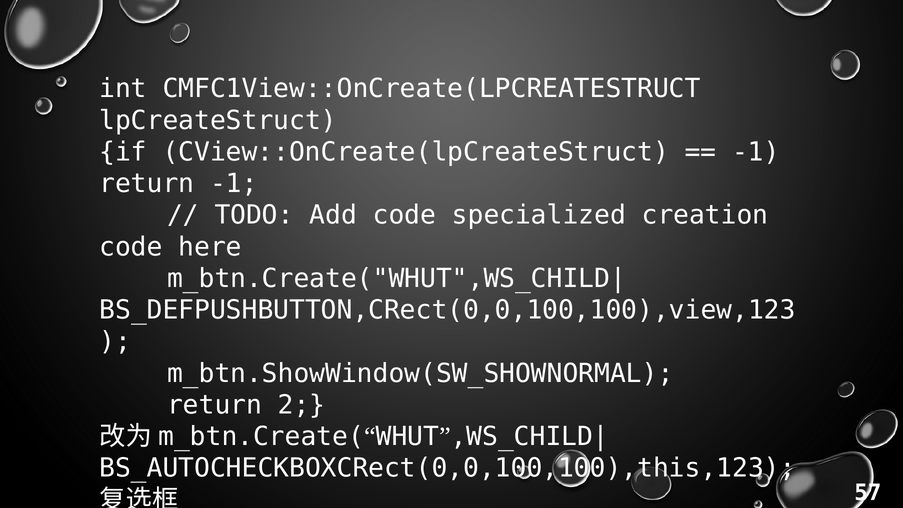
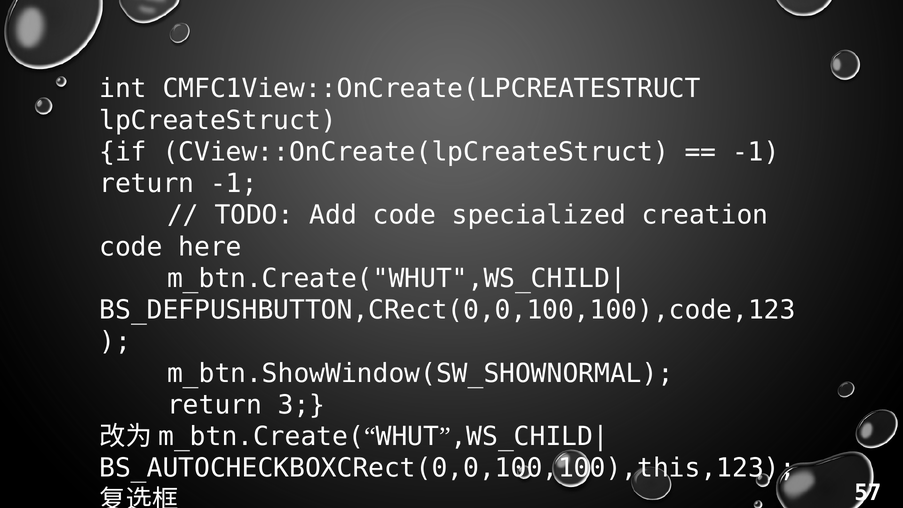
BS_DEFPUSHBUTTON,CRect(0,0,100,100),view,123: BS_DEFPUSHBUTTON,CRect(0,0,100,100),view,123 -> BS_DEFPUSHBUTTON,CRect(0,0,100,100),code,123
2: 2 -> 3
